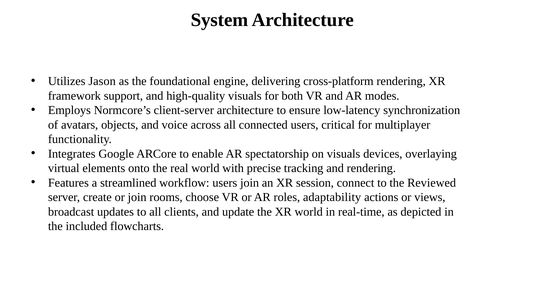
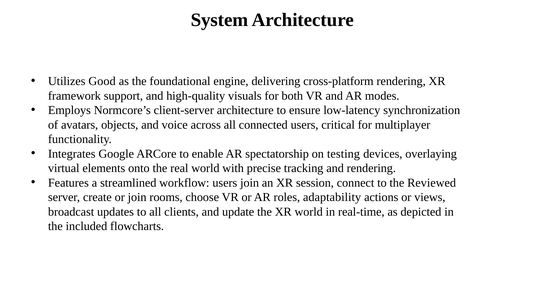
Jason: Jason -> Good
on visuals: visuals -> testing
